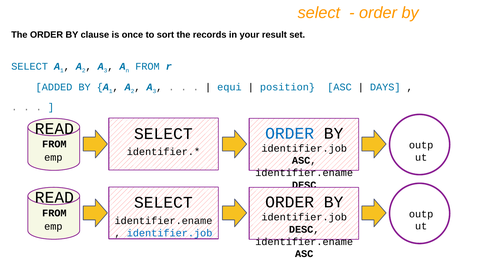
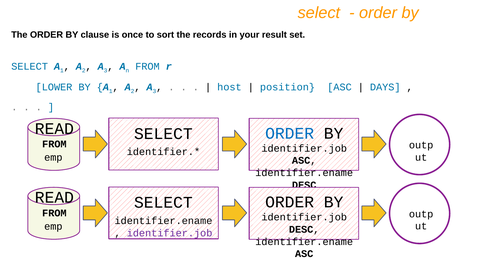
ADDED: ADDED -> LOWER
equi: equi -> host
identifier.job at (170, 233) colour: blue -> purple
